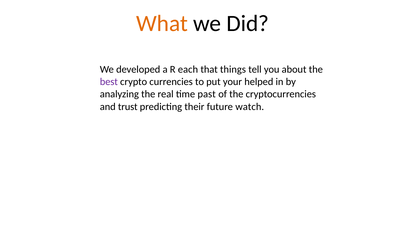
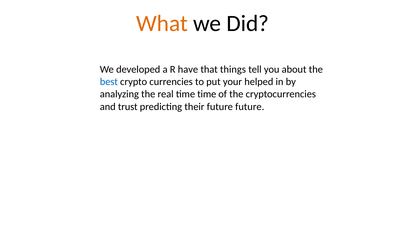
each: each -> have
best colour: purple -> blue
time past: past -> time
future watch: watch -> future
